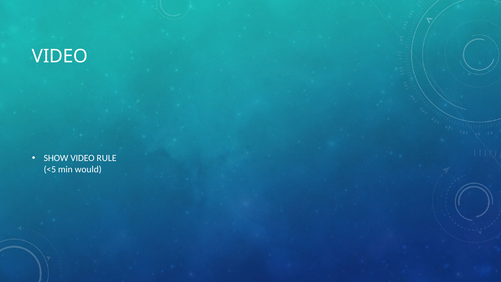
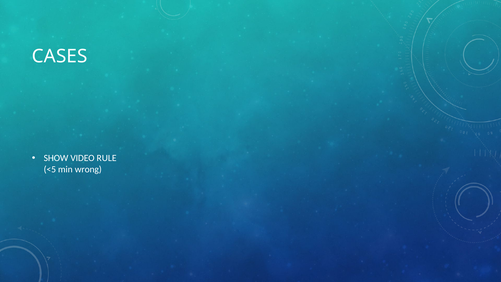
VIDEO at (60, 56): VIDEO -> CASES
would: would -> wrong
